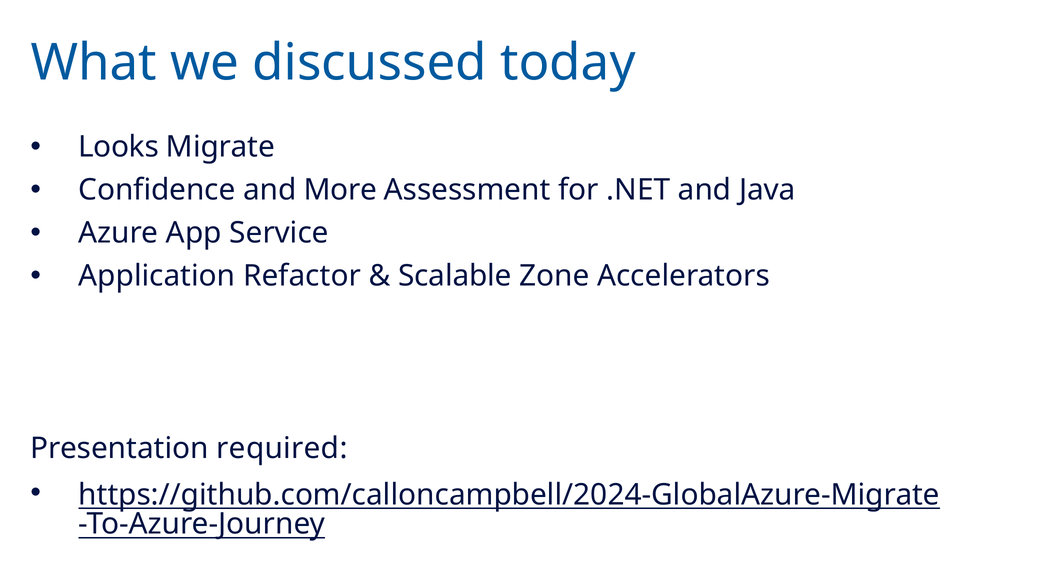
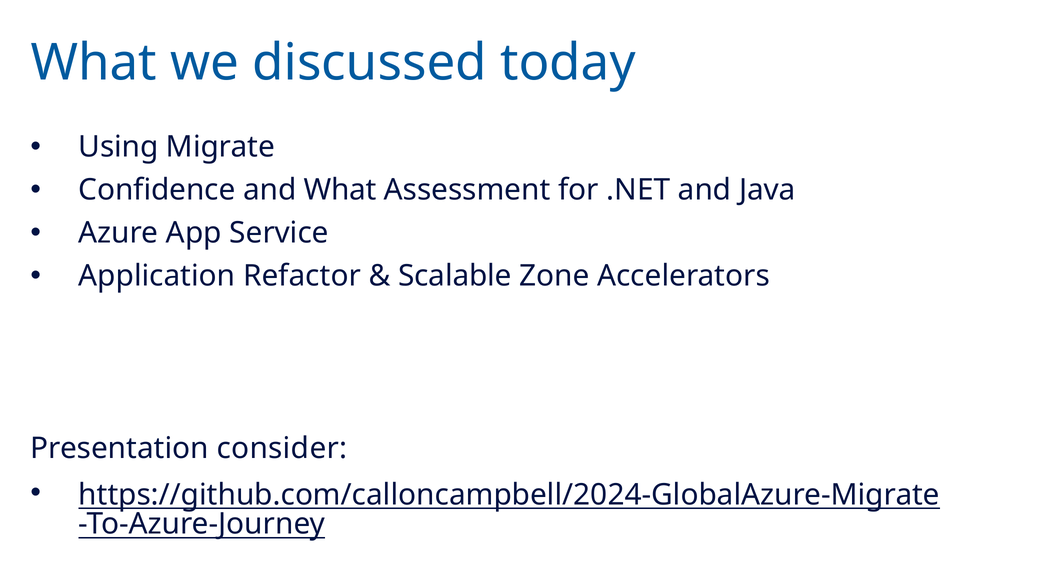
Looks: Looks -> Using
and More: More -> What
required: required -> consider
